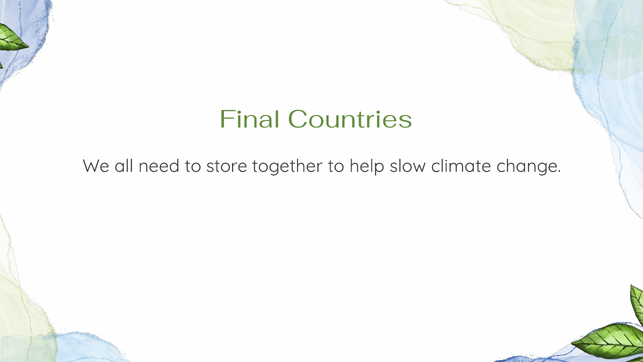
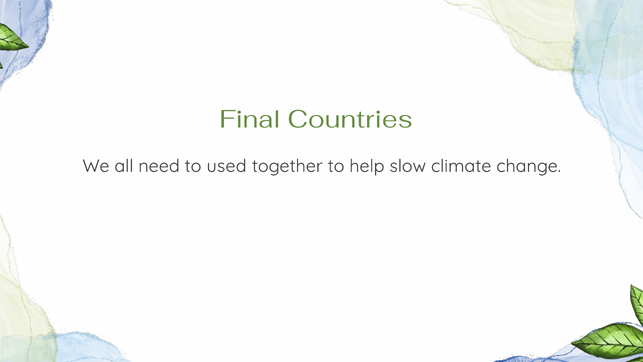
store: store -> used
